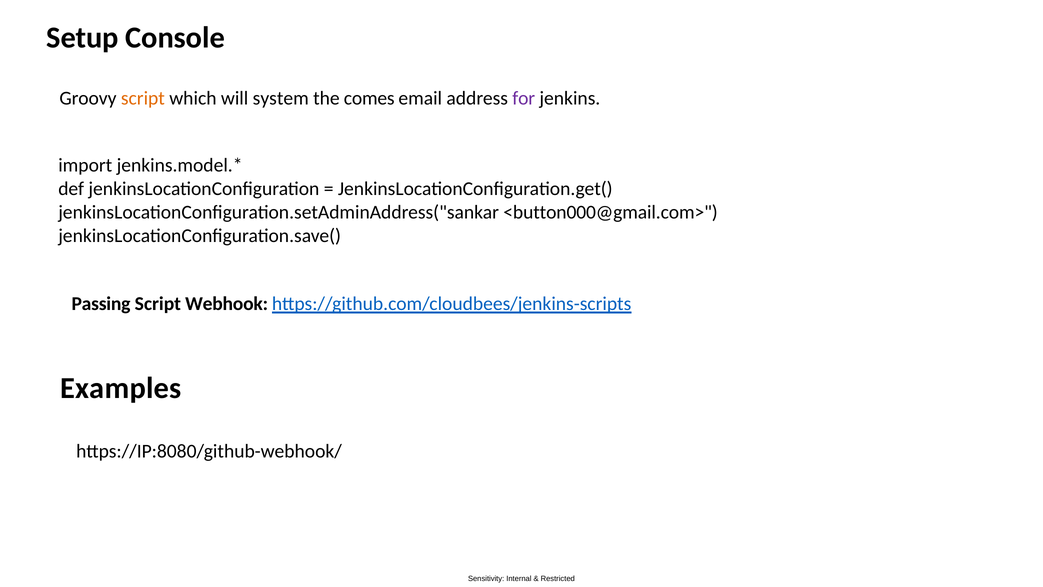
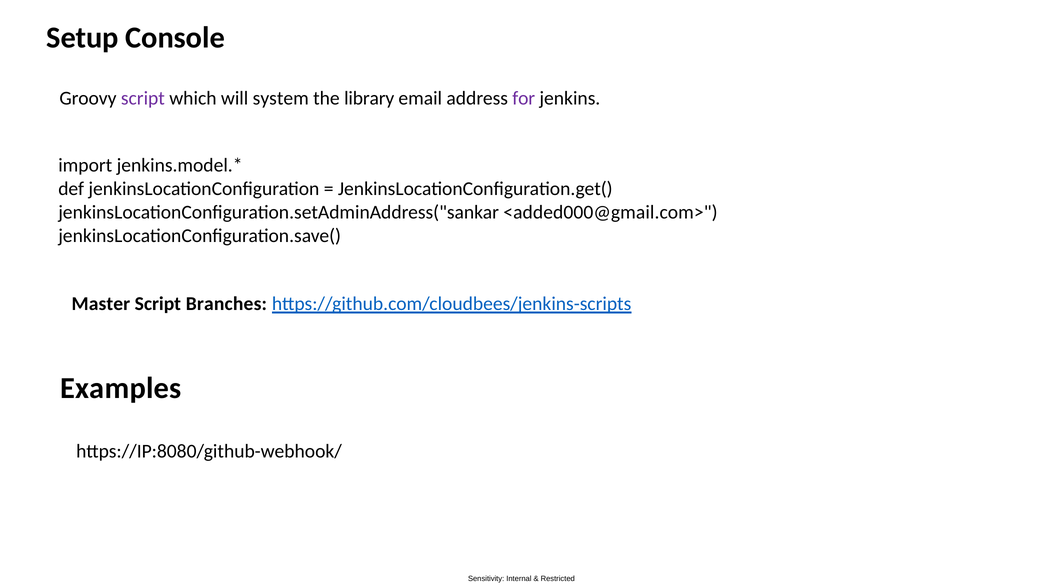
script at (143, 98) colour: orange -> purple
comes: comes -> library
<button000@gmail.com>: <button000@gmail.com> -> <added000@gmail.com>
Passing: Passing -> Master
Webhook: Webhook -> Branches
